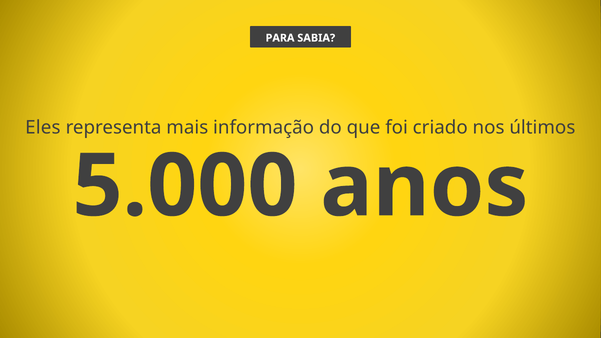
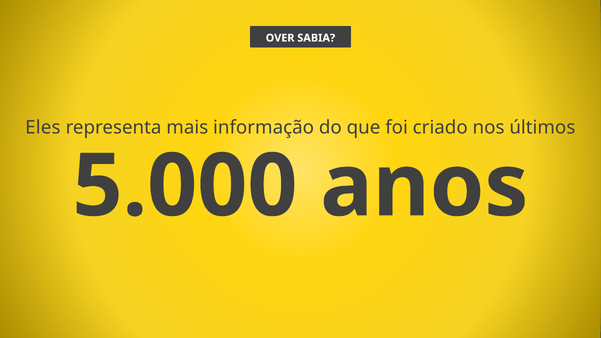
PARA: PARA -> OVER
